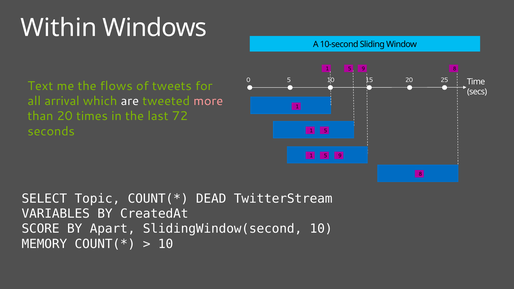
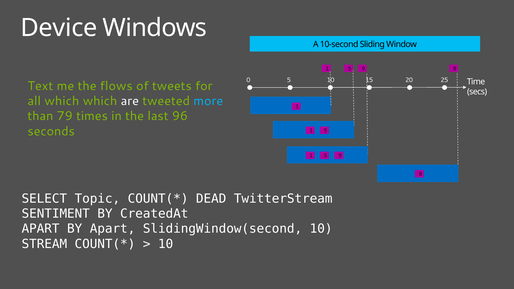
Within: Within -> Device
all arrival: arrival -> which
more colour: pink -> light blue
than 20: 20 -> 79
72: 72 -> 96
VARIABLES: VARIABLES -> SENTIMENT
SCORE at (41, 229): SCORE -> APART
MEMORY: MEMORY -> STREAM
